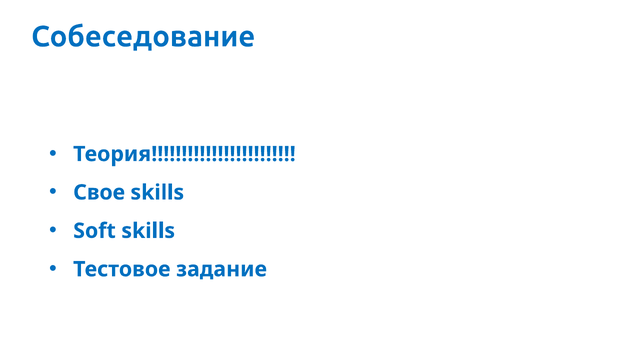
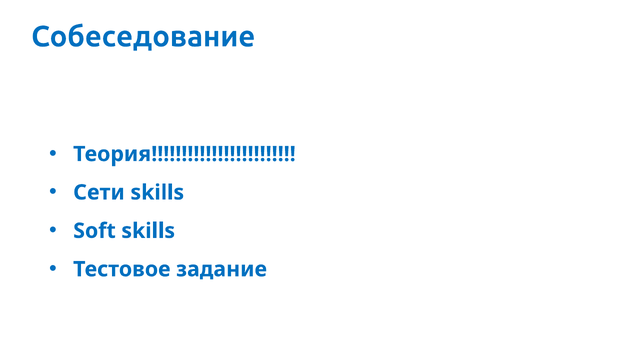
Свое: Свое -> Сети
